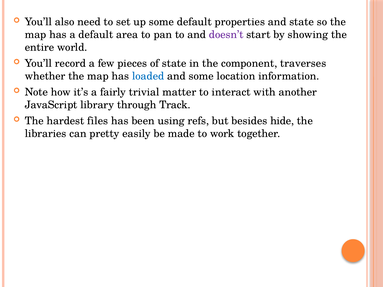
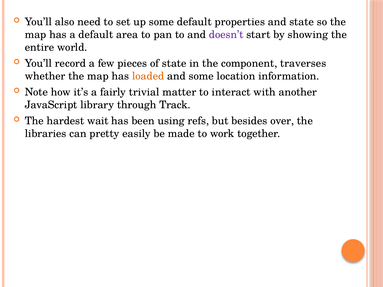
loaded colour: blue -> orange
files: files -> wait
hide: hide -> over
